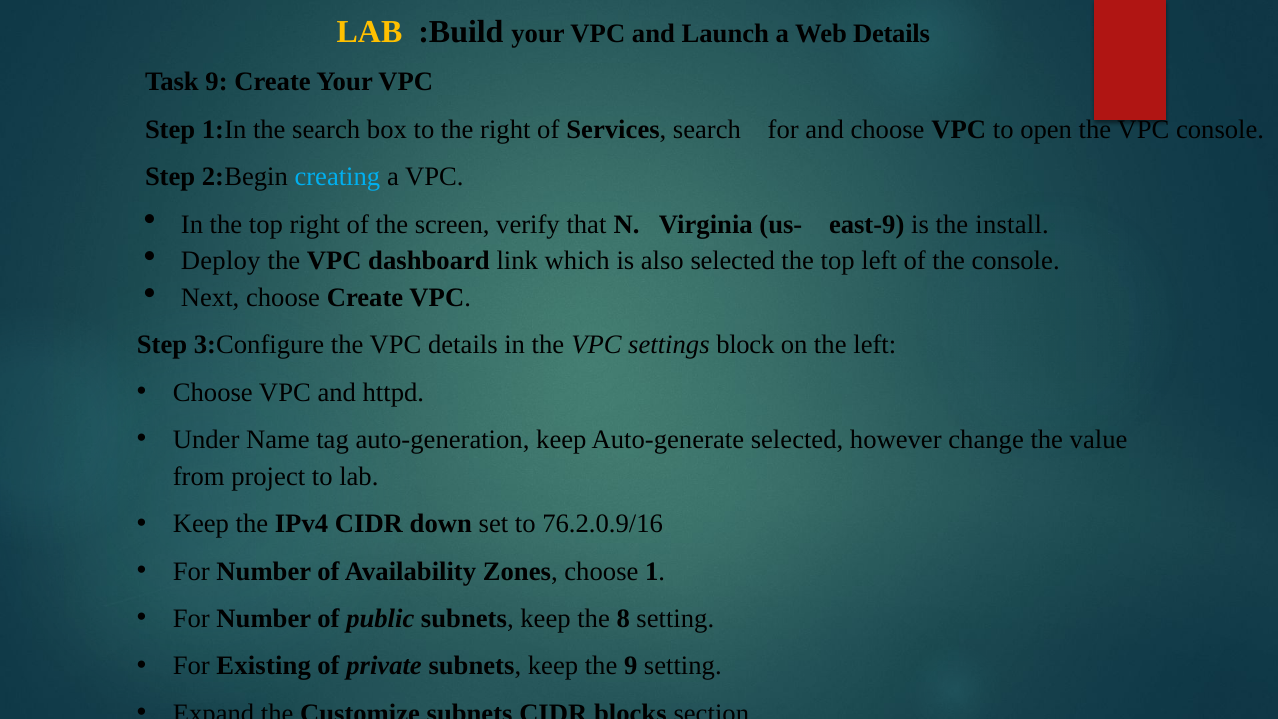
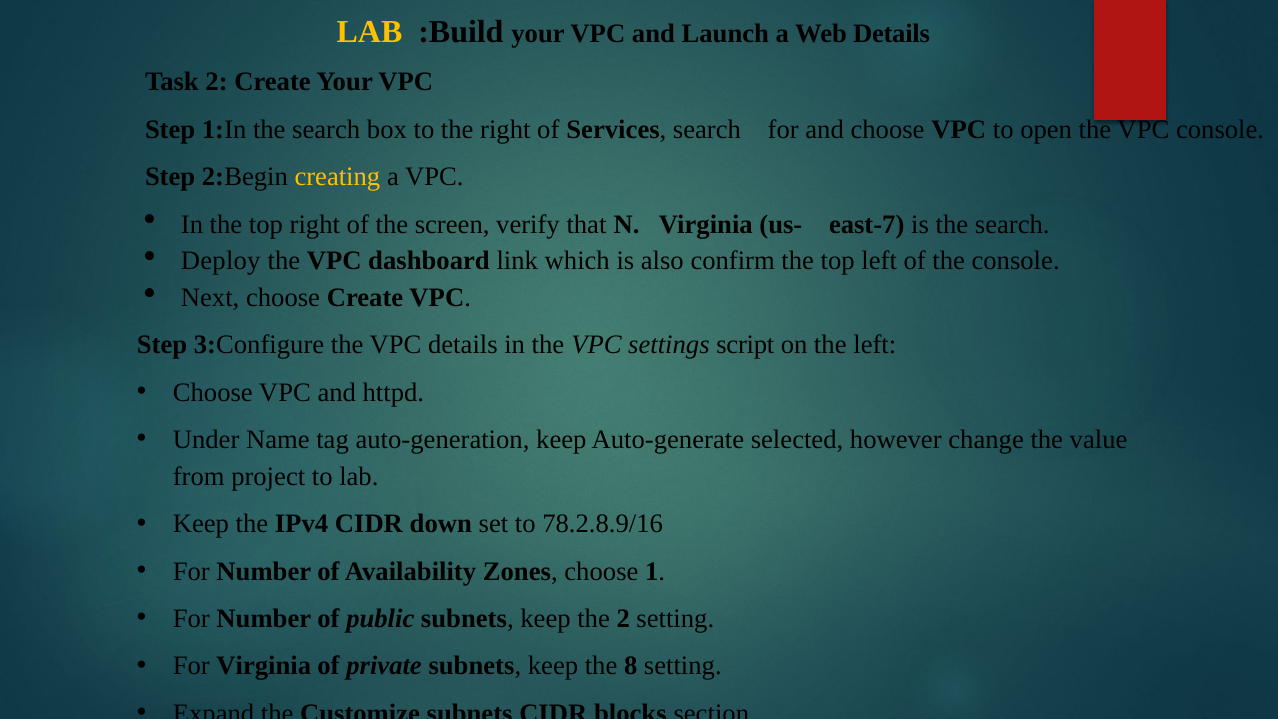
Task 9: 9 -> 2
creating colour: light blue -> yellow
east-9: east-9 -> east-7
is the install: install -> search
also selected: selected -> confirm
block: block -> script
76.2.0.9/16: 76.2.0.9/16 -> 78.2.8.9/16
the 8: 8 -> 2
For Existing: Existing -> Virginia
the 9: 9 -> 8
